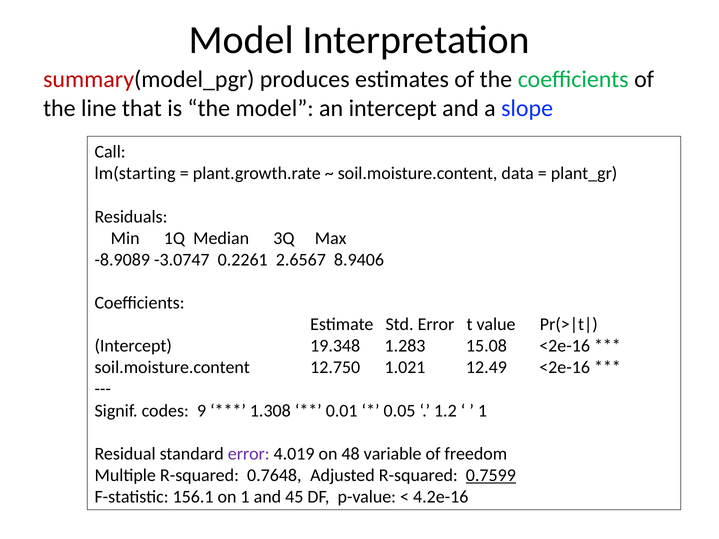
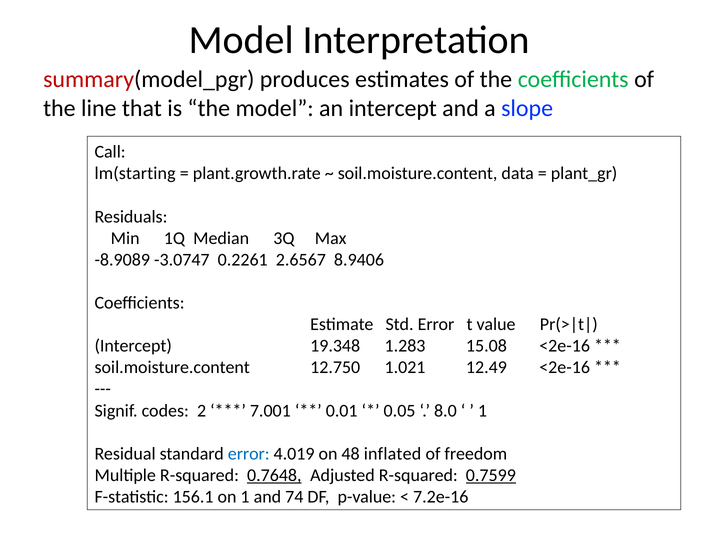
9: 9 -> 2
1.308: 1.308 -> 7.001
1.2: 1.2 -> 8.0
error at (249, 454) colour: purple -> blue
variable: variable -> inflated
0.7648 underline: none -> present
45: 45 -> 74
4.2e-16: 4.2e-16 -> 7.2e-16
